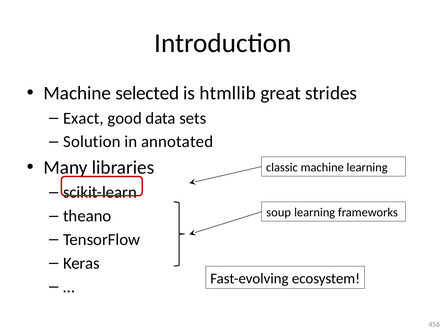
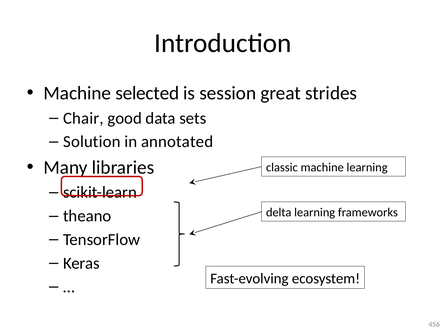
htmllib: htmllib -> session
Exact: Exact -> Chair
soup: soup -> delta
